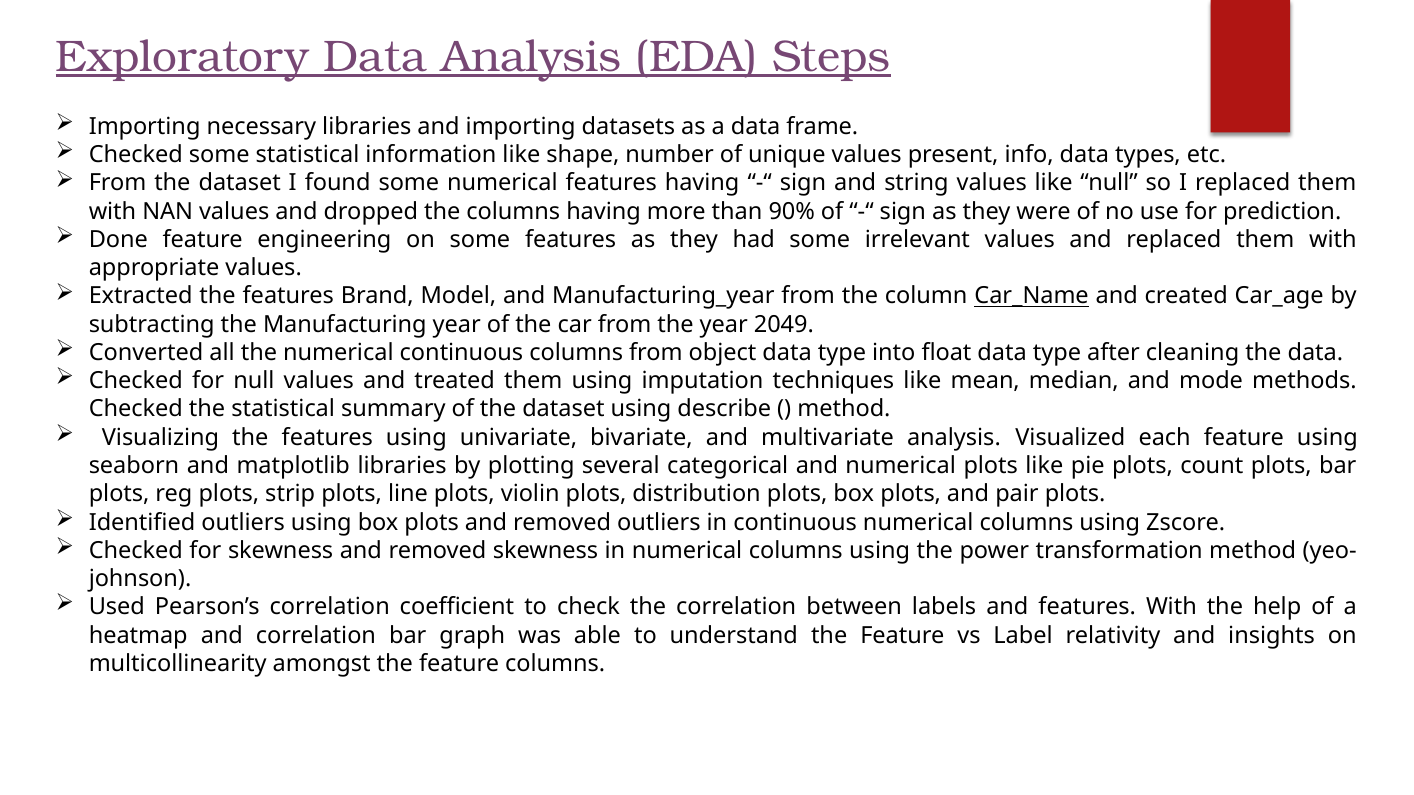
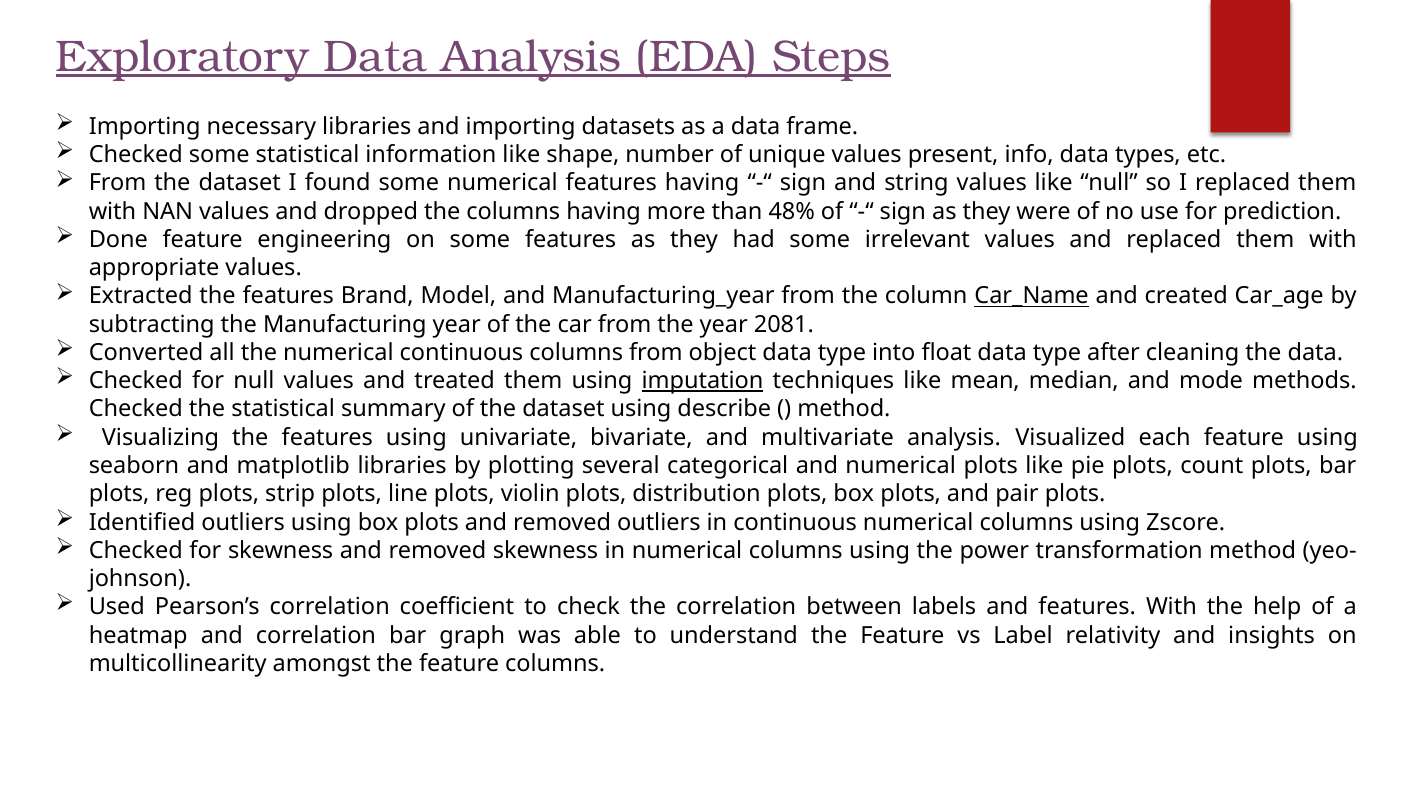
90%: 90% -> 48%
2049: 2049 -> 2081
imputation underline: none -> present
